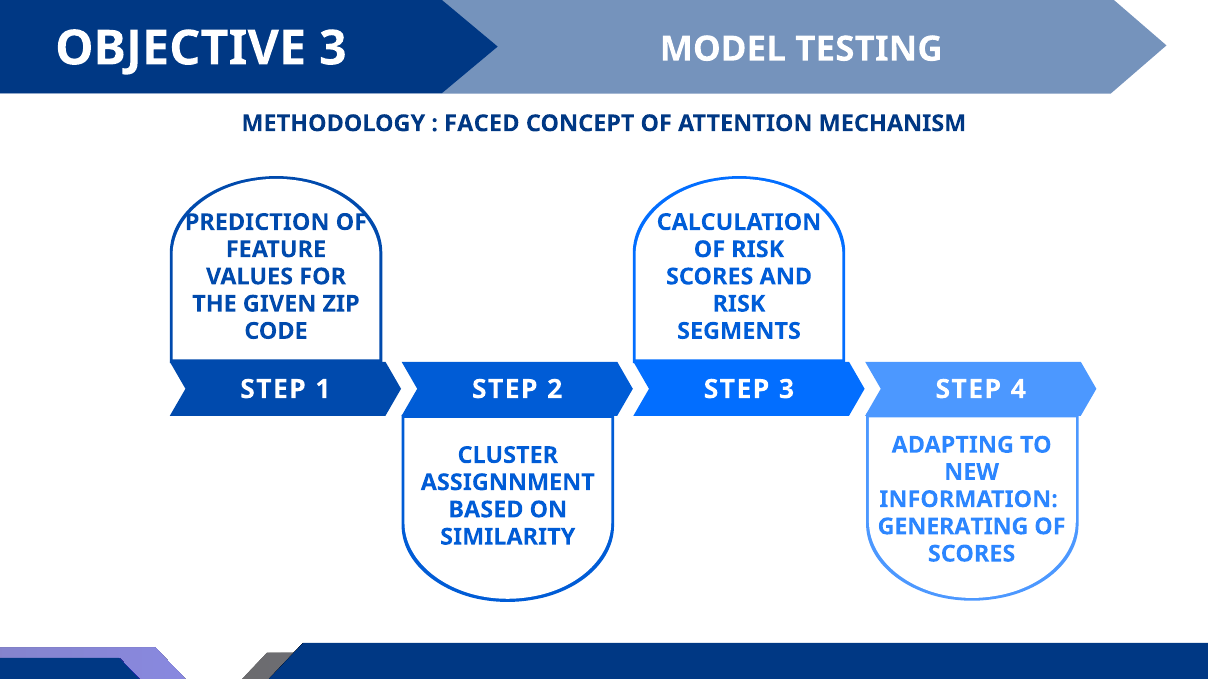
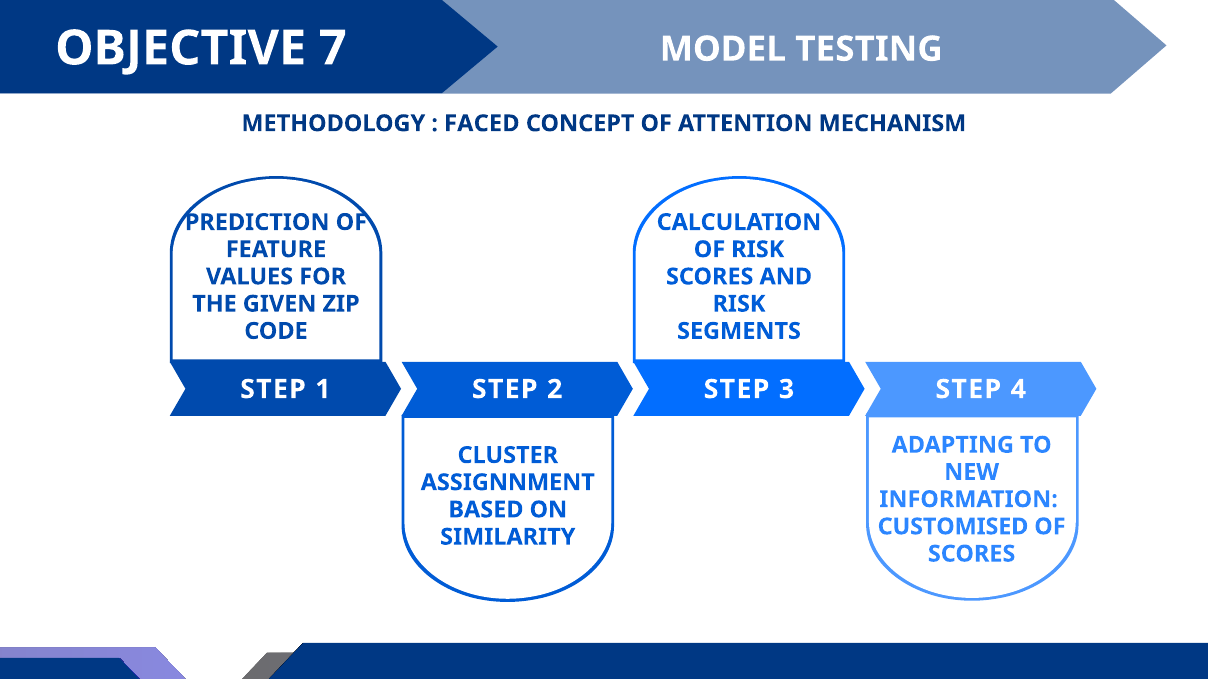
OBJECTIVE 3: 3 -> 7
GENERATING: GENERATING -> CUSTOMISED
